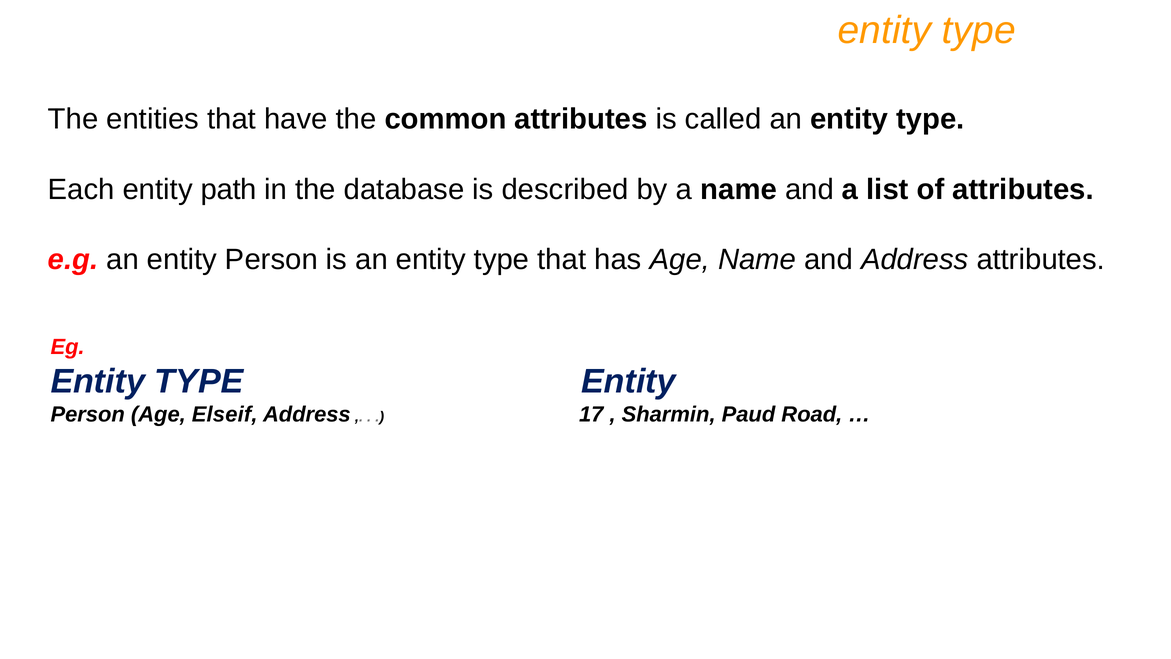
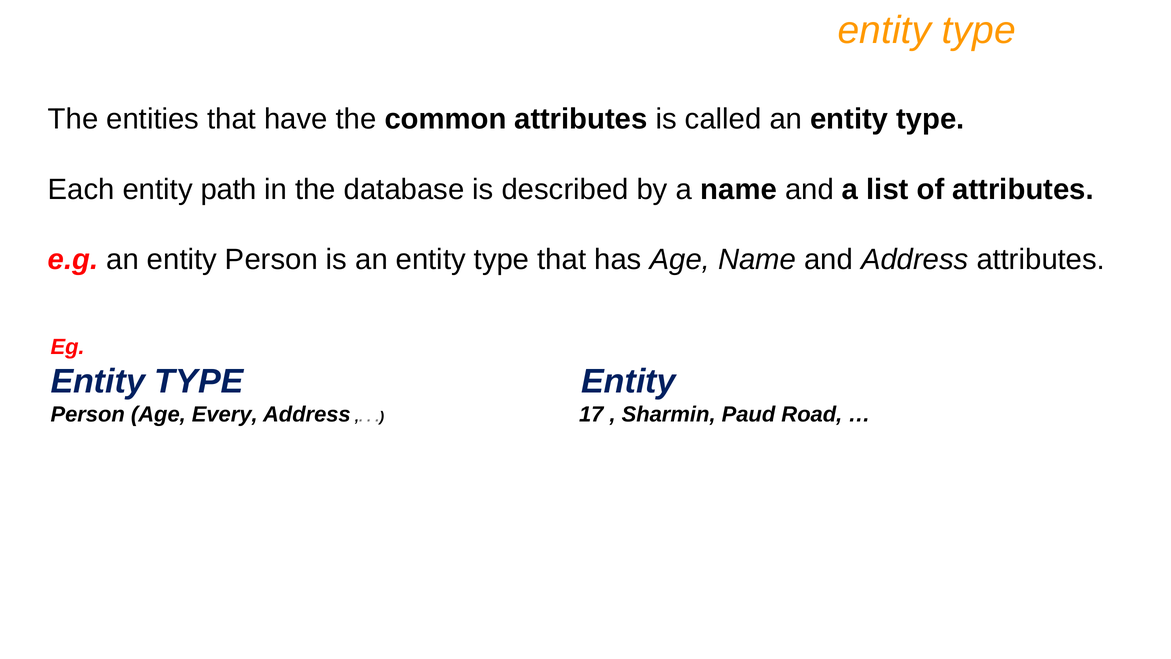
Elseif: Elseif -> Every
